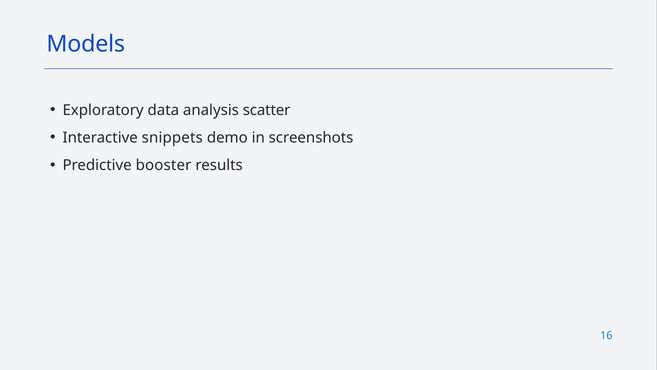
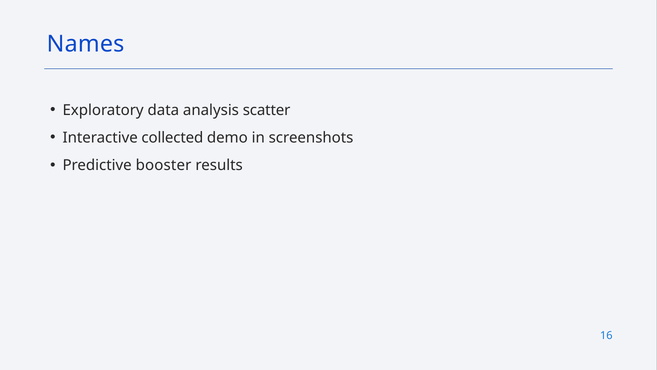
Models: Models -> Names
snippets: snippets -> collected
